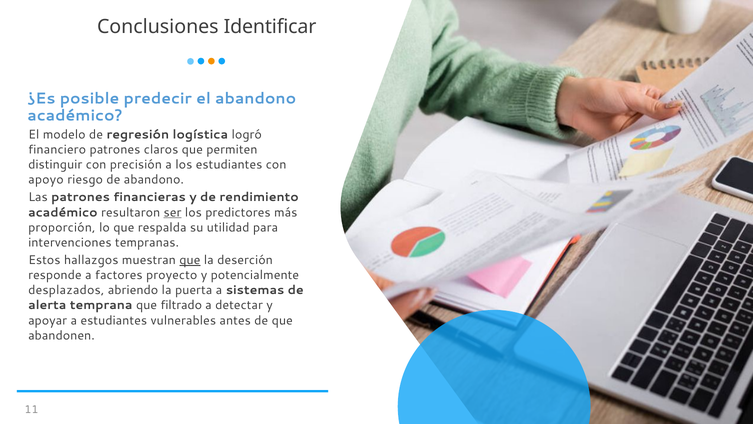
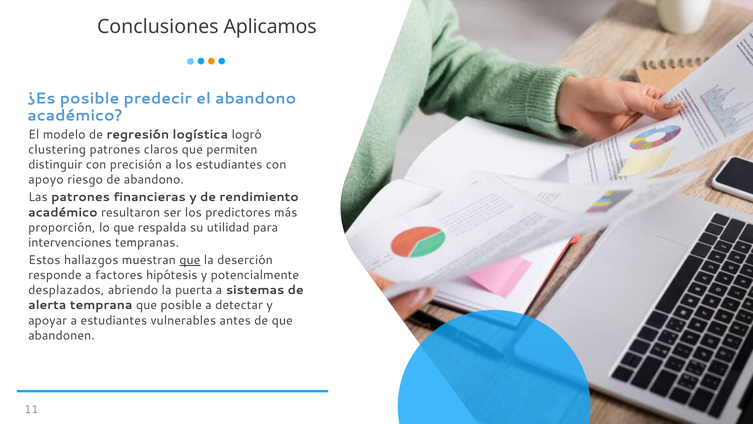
Identificar: Identificar -> Aplicamos
financiero: financiero -> clustering
ser underline: present -> none
proyecto: proyecto -> hipótesis
que filtrado: filtrado -> posible
